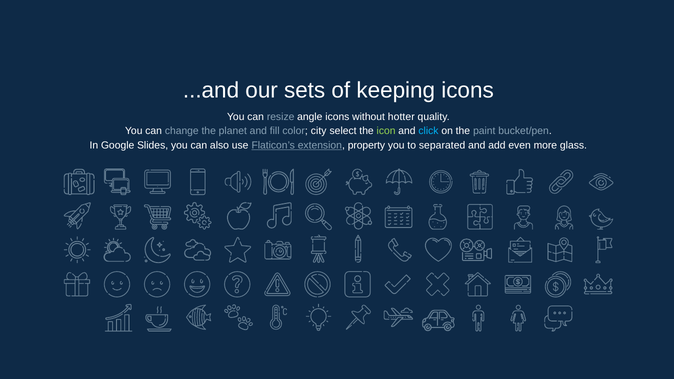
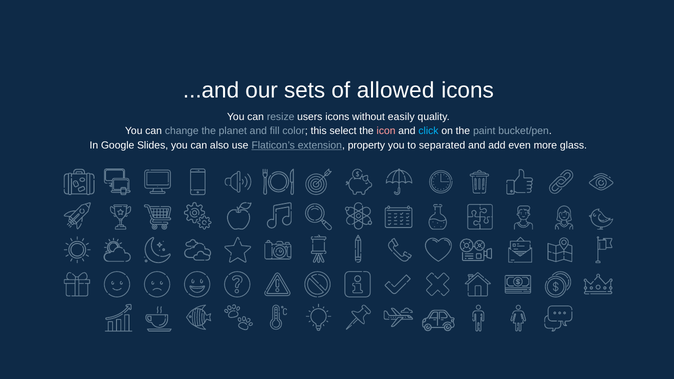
keeping: keeping -> allowed
angle: angle -> users
hotter: hotter -> easily
city: city -> this
icon colour: light green -> pink
